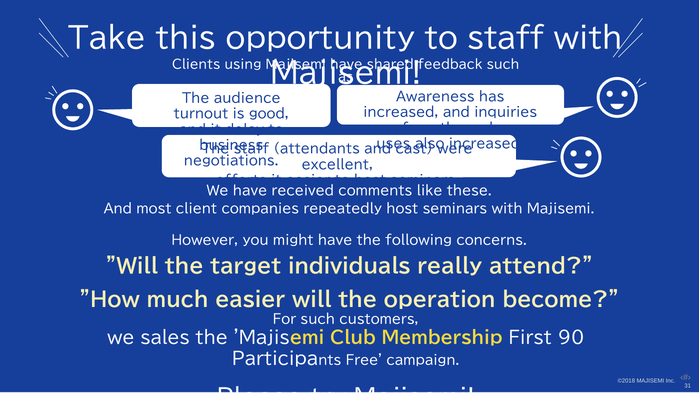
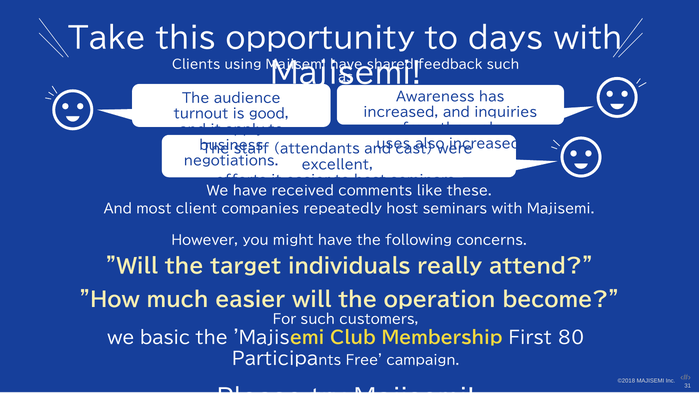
to staff: staff -> days
delay: delay -> apply
sales: sales -> basic
90: 90 -> 80
